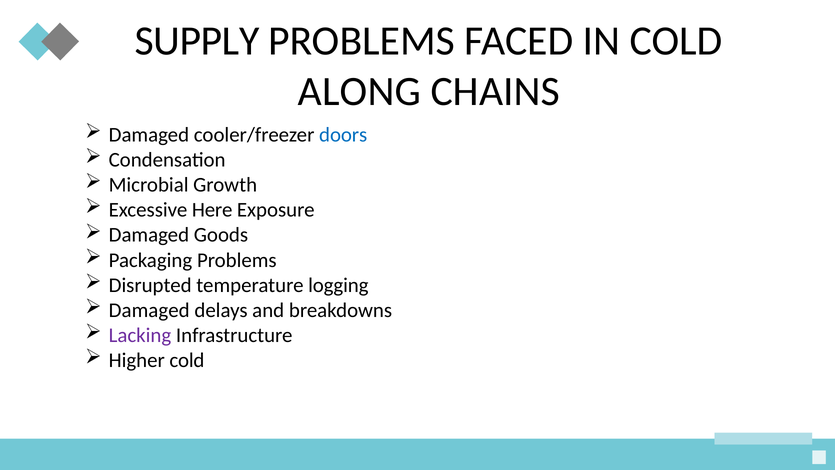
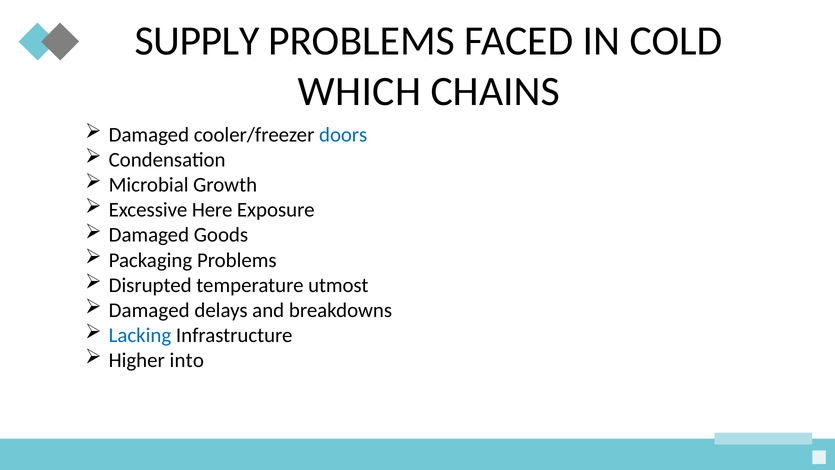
ALONG: ALONG -> WHICH
logging: logging -> utmost
Lacking colour: purple -> blue
Higher cold: cold -> into
